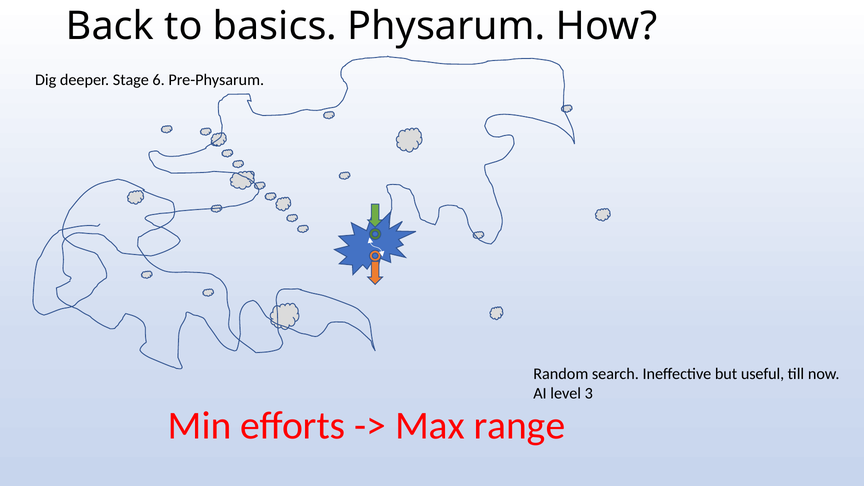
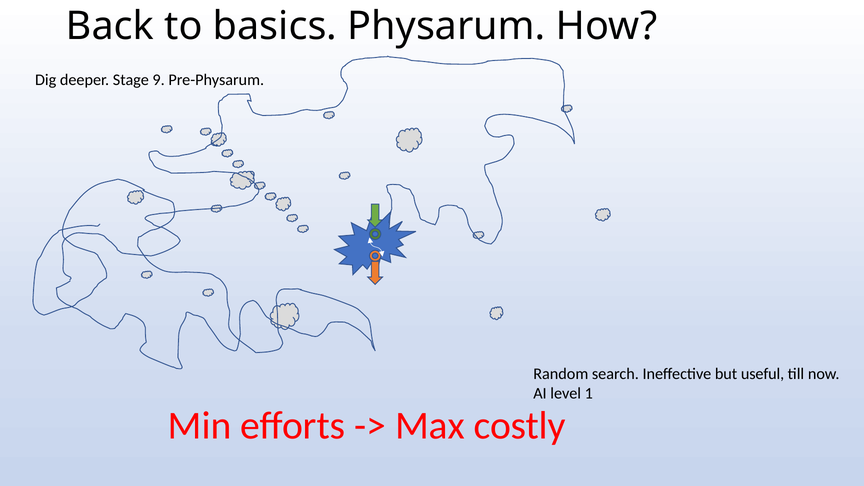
6: 6 -> 9
3: 3 -> 1
range: range -> costly
